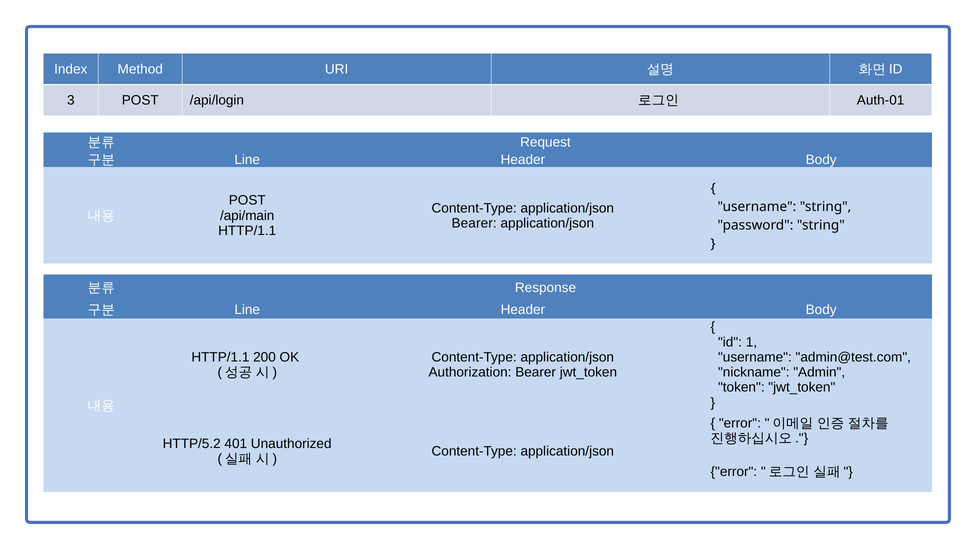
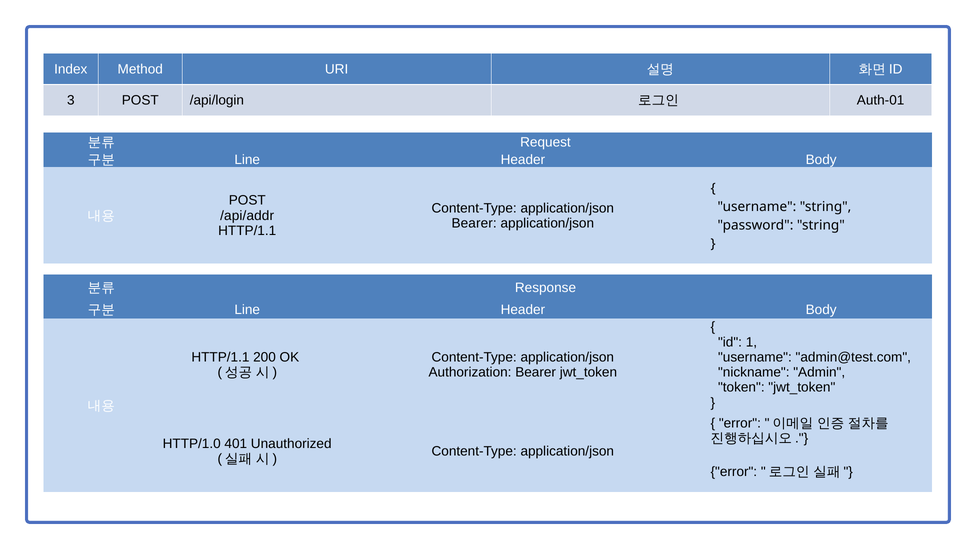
/api/main: /api/main -> /api/addr
HTTP/5.2: HTTP/5.2 -> HTTP/1.0
